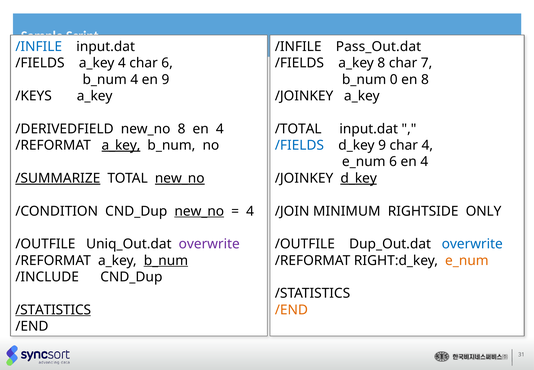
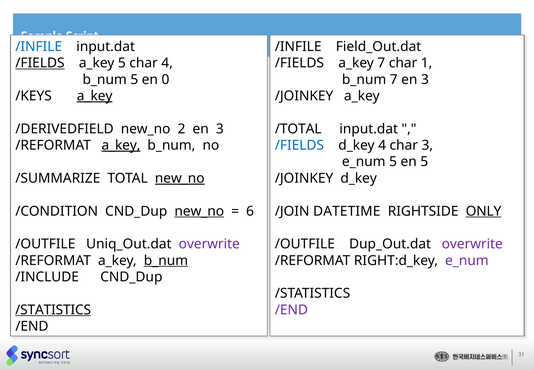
Pass_Out.dat: Pass_Out.dat -> Field_Out.dat
/FIELDS at (40, 63) underline: none -> present
a_key 4: 4 -> 5
char 6: 6 -> 4
a_key 8: 8 -> 7
7: 7 -> 1
b_num 4: 4 -> 5
en 9: 9 -> 0
b_num 0: 0 -> 7
8 at (425, 79): 8 -> 3
a_key at (95, 96) underline: none -> present
new_no 8: 8 -> 2
4 at (220, 129): 4 -> 3
d_key 9: 9 -> 4
char 4: 4 -> 3
e_num 6: 6 -> 5
4 at (424, 162): 4 -> 5
/SUMMARIZE underline: present -> none
d_key at (359, 178) underline: present -> none
4 at (250, 211): 4 -> 6
MINIMUM: MINIMUM -> DATETIME
ONLY underline: none -> present
overwrite at (472, 244) colour: blue -> purple
e_num at (467, 260) colour: orange -> purple
/END at (291, 310) colour: orange -> purple
